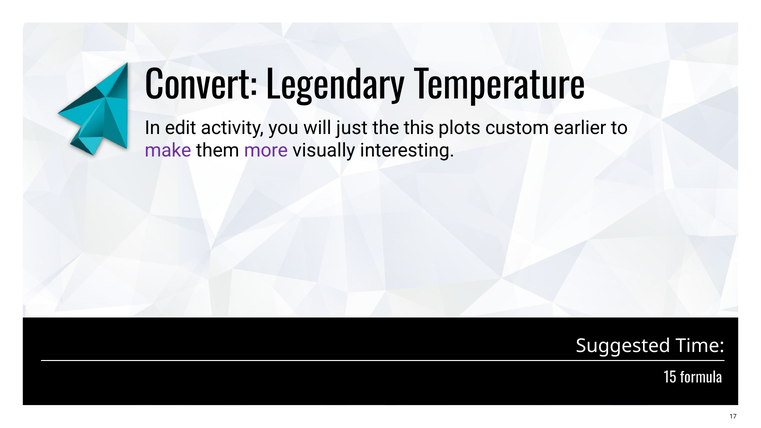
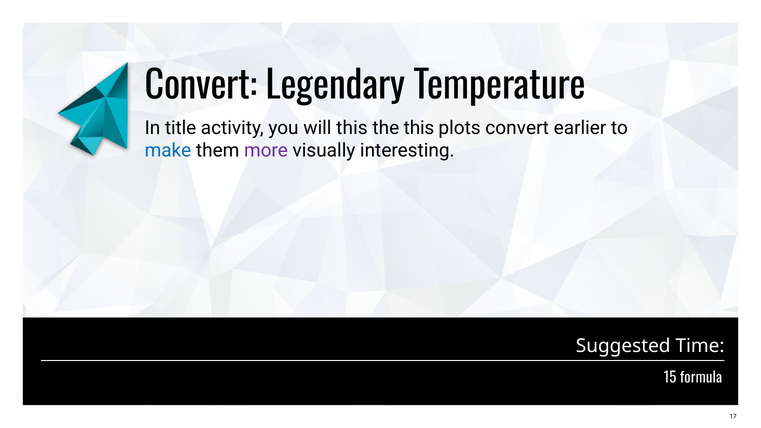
edit: edit -> title
will just: just -> this
plots custom: custom -> convert
make colour: purple -> blue
